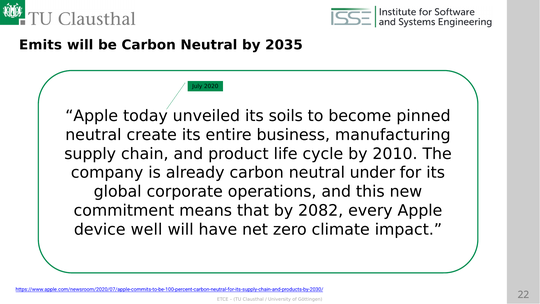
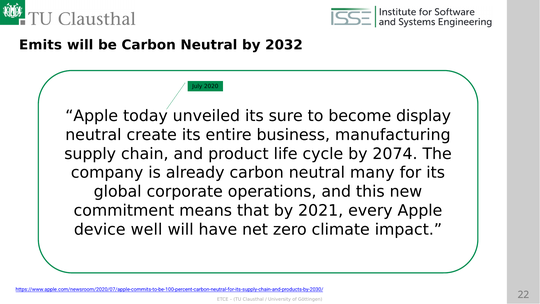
2035: 2035 -> 2032
soils: soils -> sure
pinned: pinned -> display
2010: 2010 -> 2074
under: under -> many
2082: 2082 -> 2021
